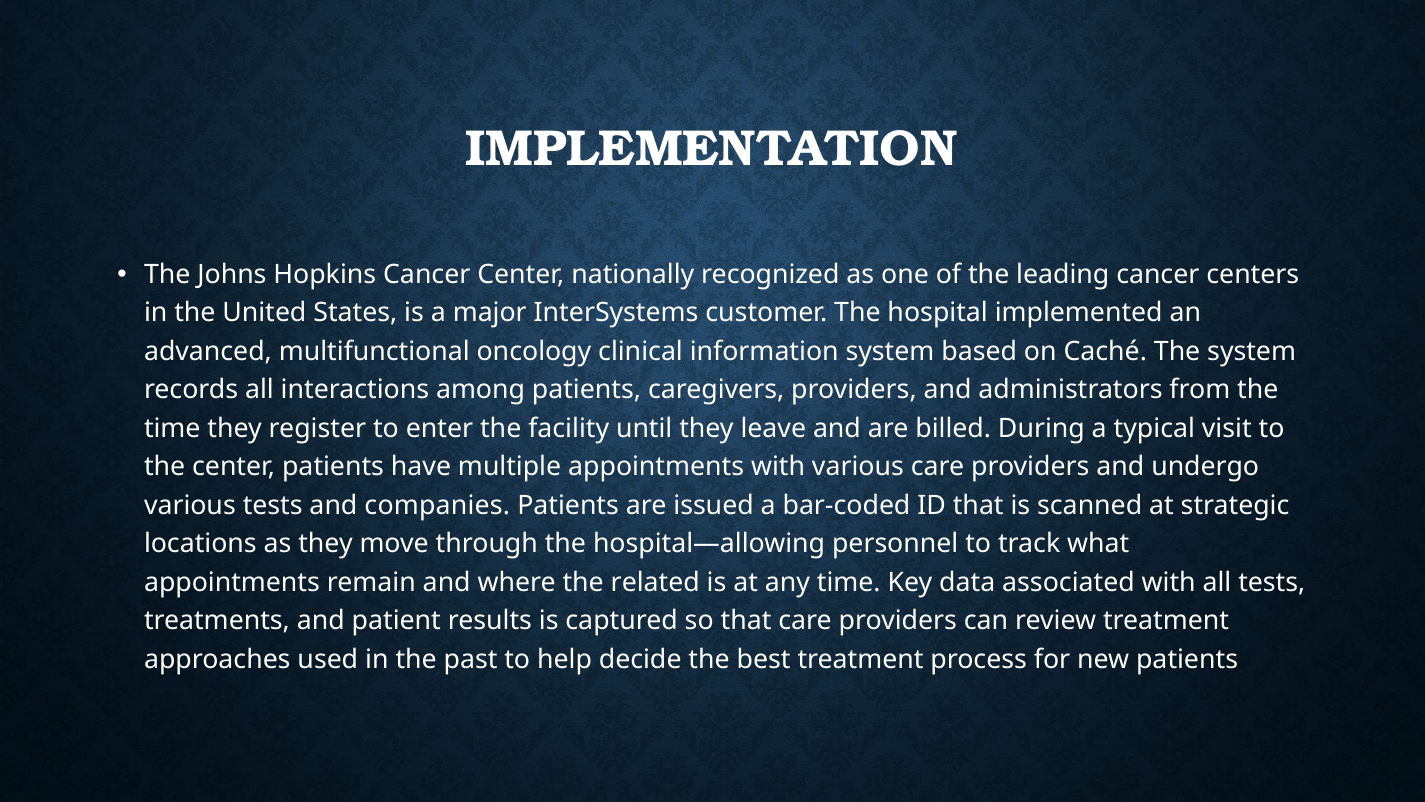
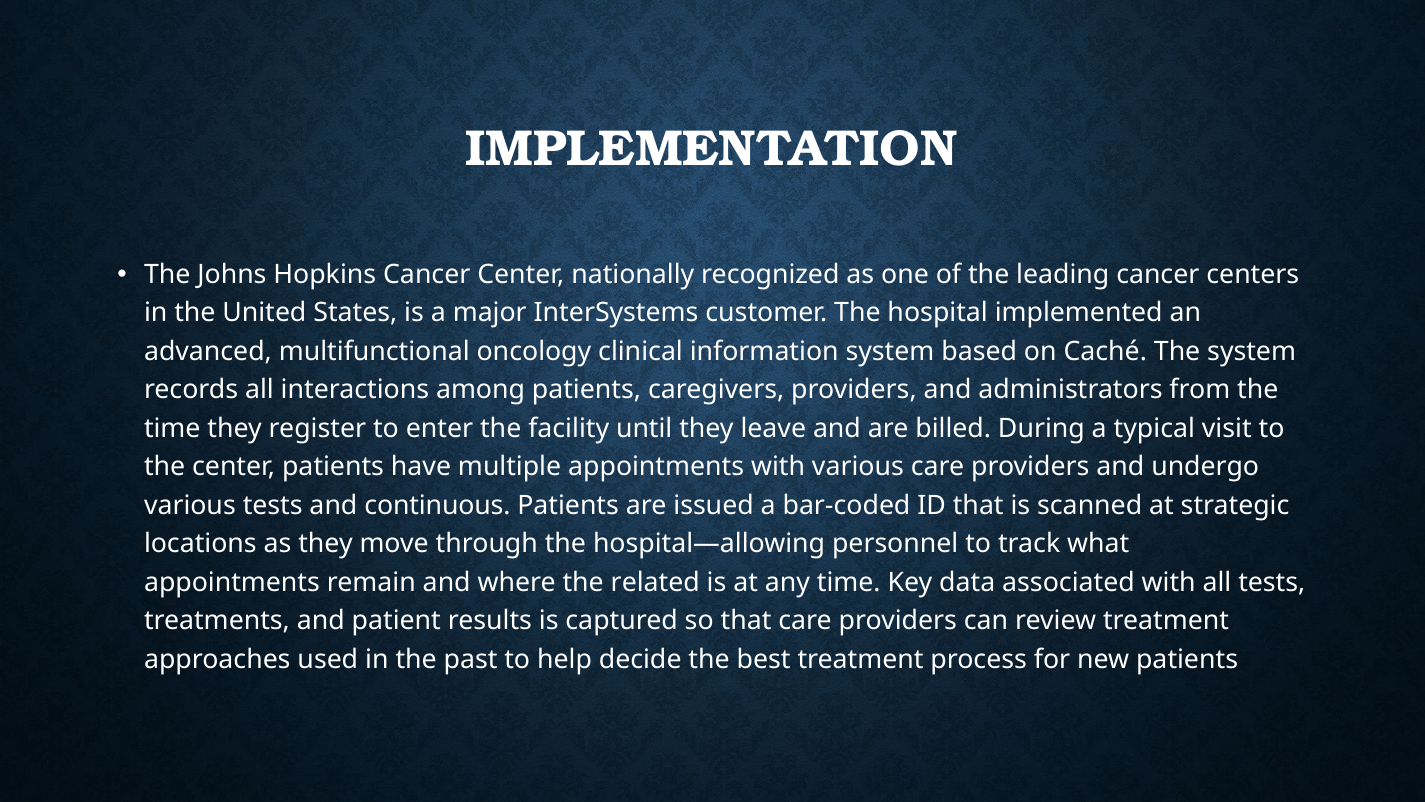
companies: companies -> continuous
